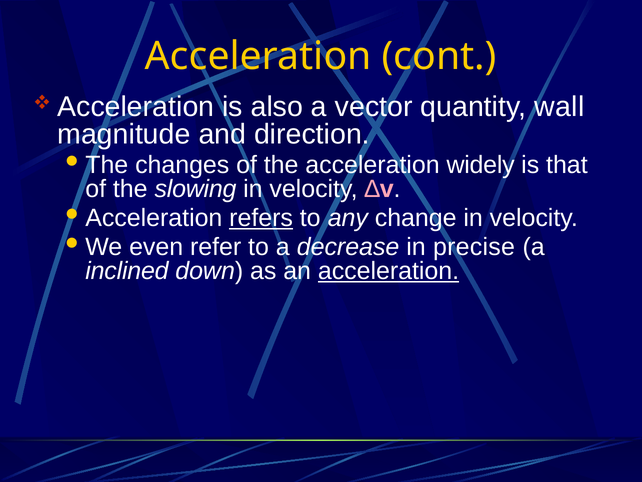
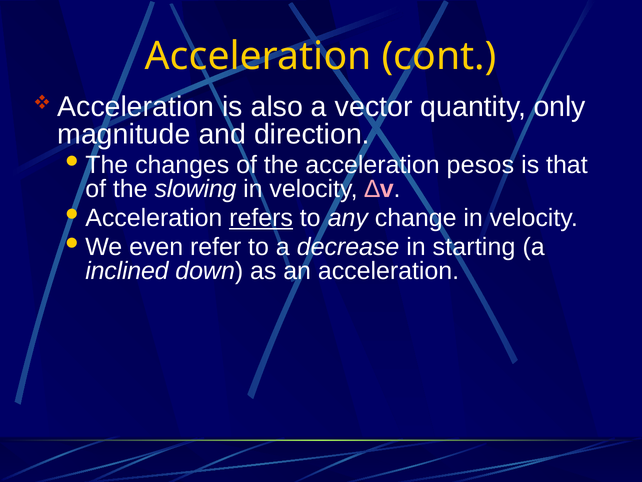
wall: wall -> only
widely: widely -> pesos
precise: precise -> starting
acceleration at (389, 271) underline: present -> none
